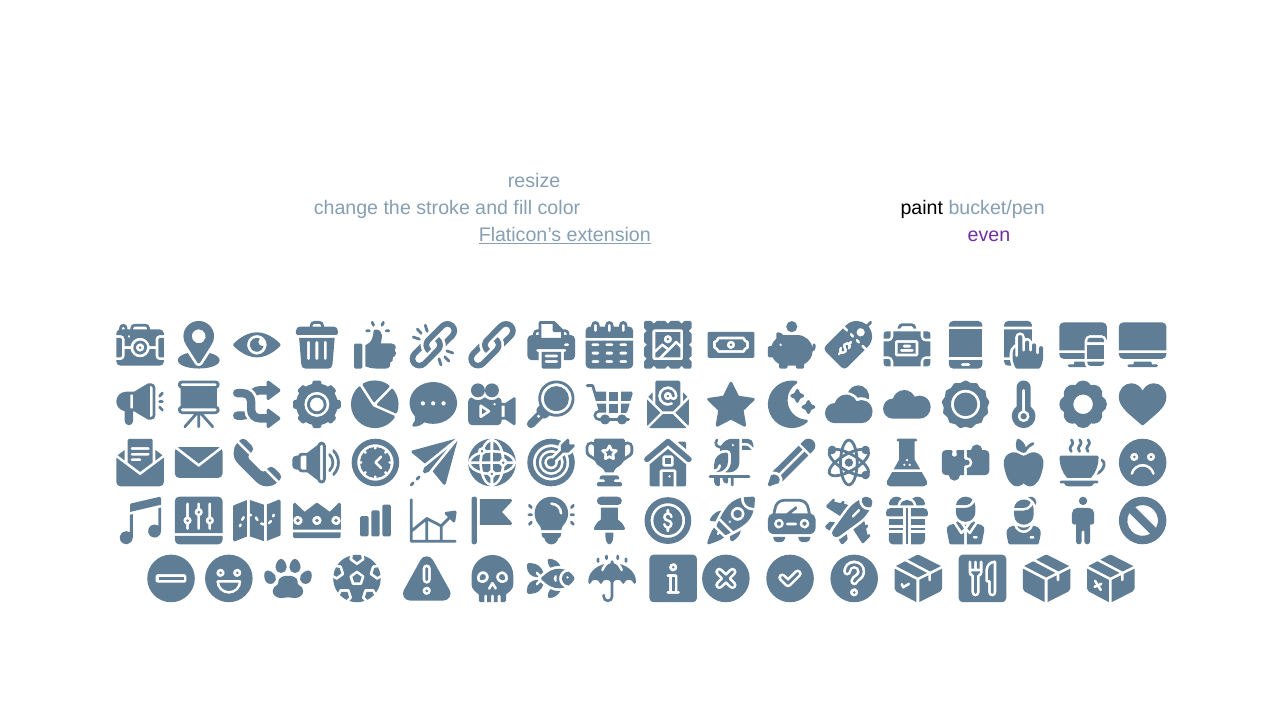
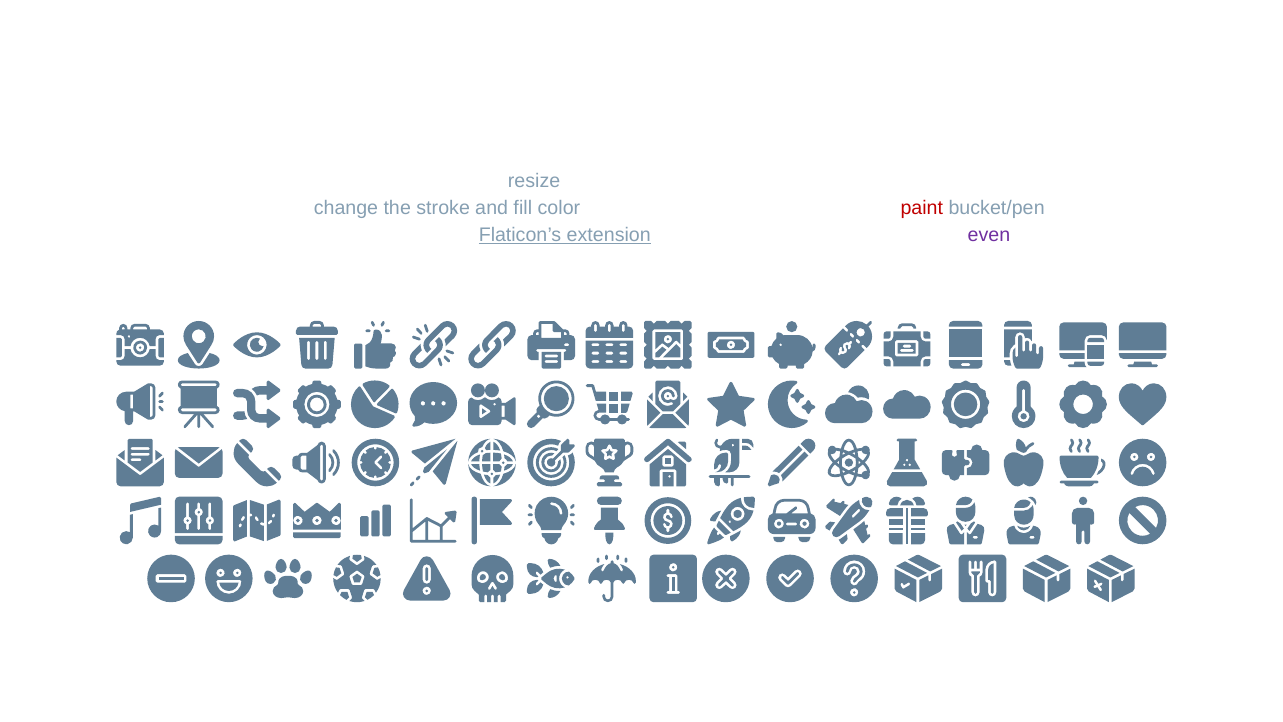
paint colour: black -> red
